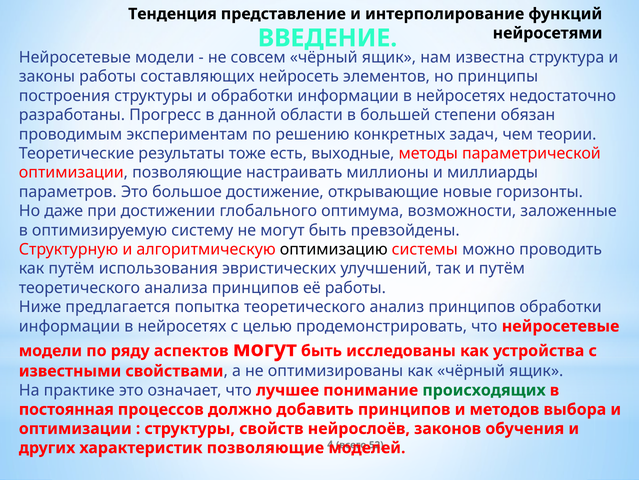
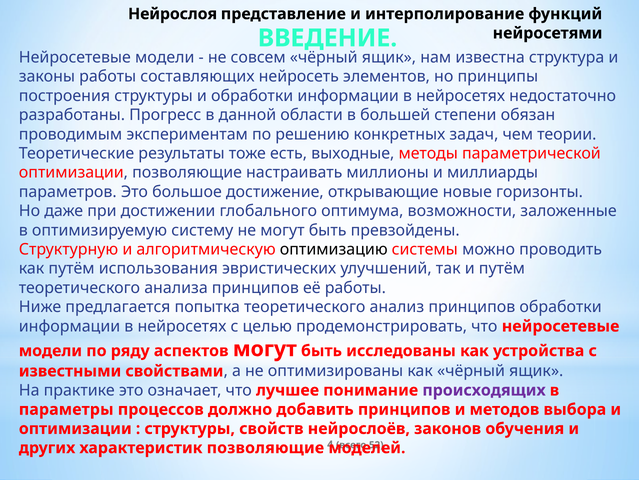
Тенденция: Тенденция -> Нейрослоя
происходящих colour: green -> purple
постоянная: постоянная -> параметры
